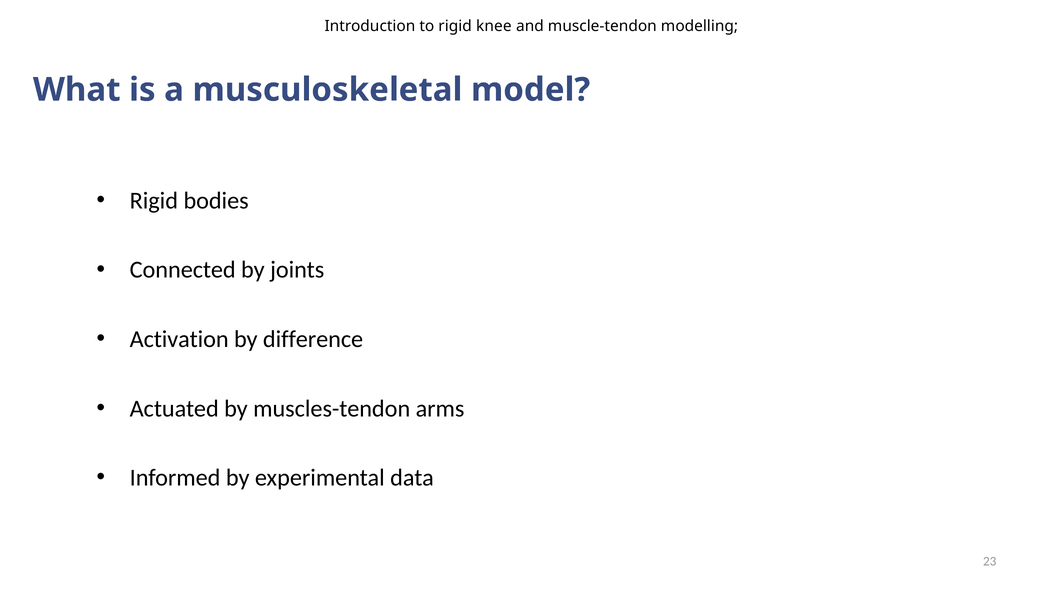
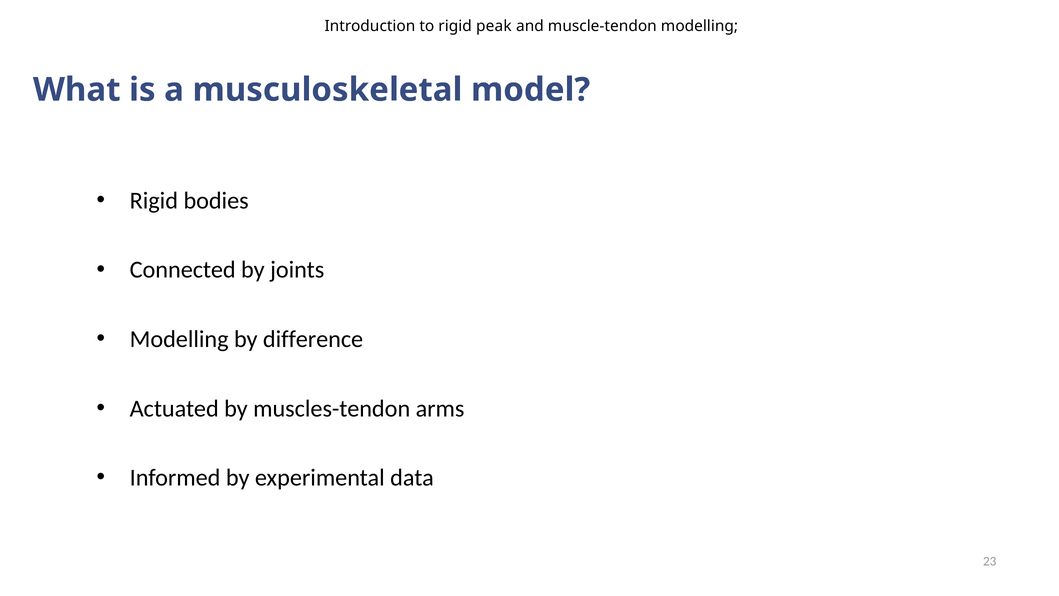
knee: knee -> peak
Activation at (179, 339): Activation -> Modelling
